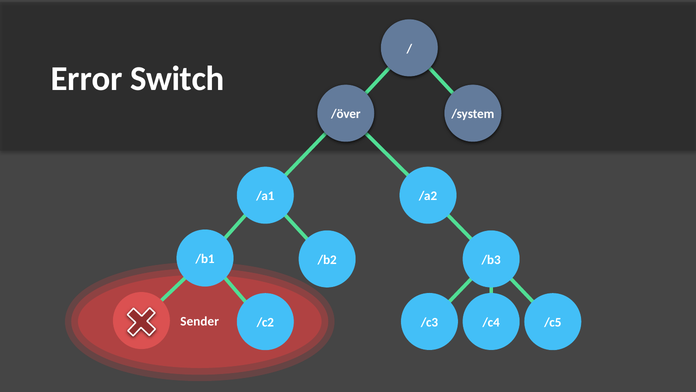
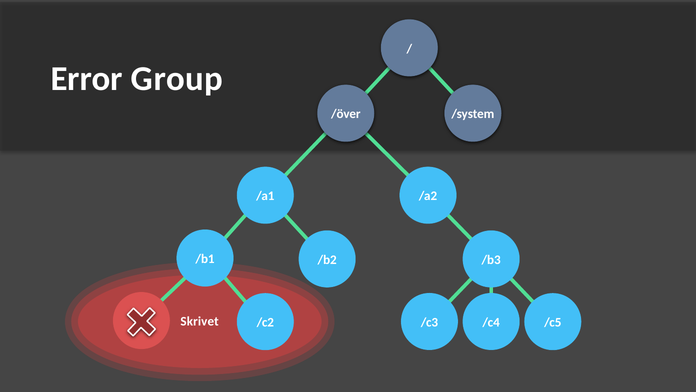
Switch: Switch -> Group
Sender: Sender -> Skrivet
